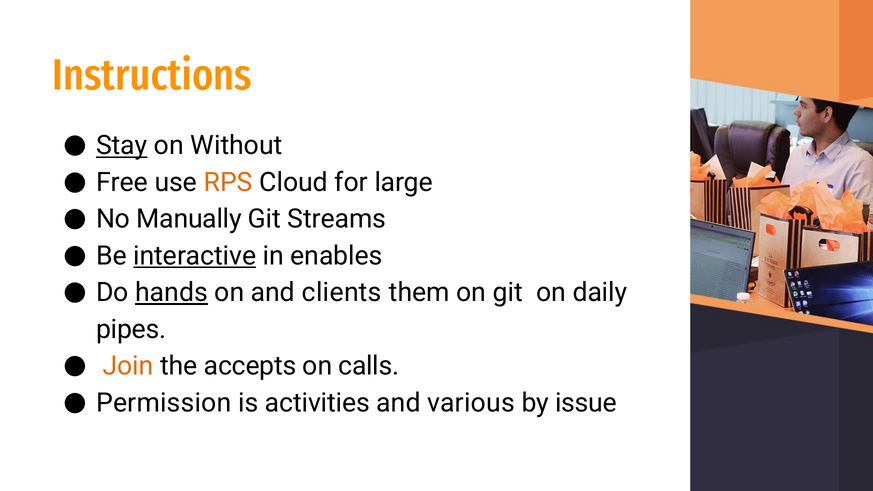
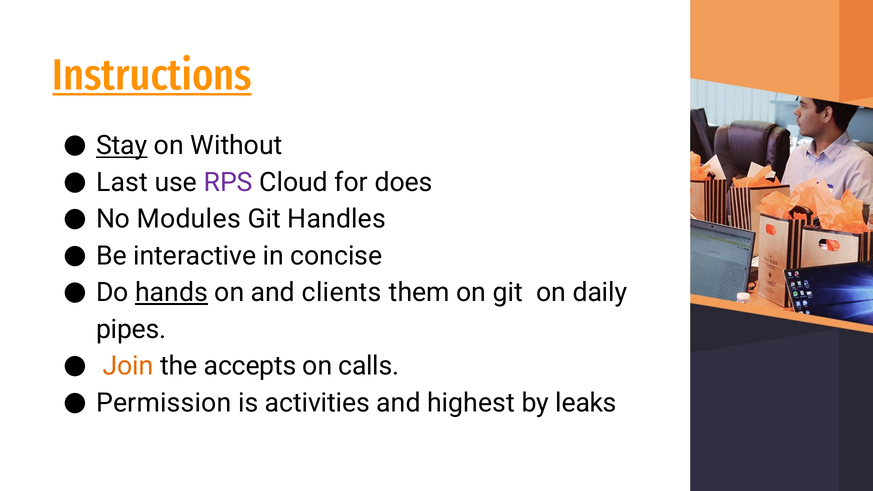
Instructions underline: none -> present
Free: Free -> Last
RPS colour: orange -> purple
large: large -> does
Manually: Manually -> Modules
Streams: Streams -> Handles
interactive underline: present -> none
enables: enables -> concise
various: various -> highest
issue: issue -> leaks
